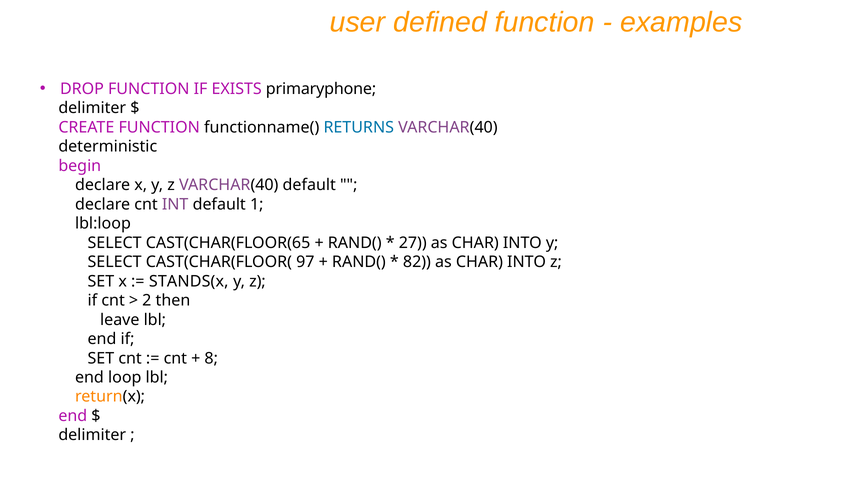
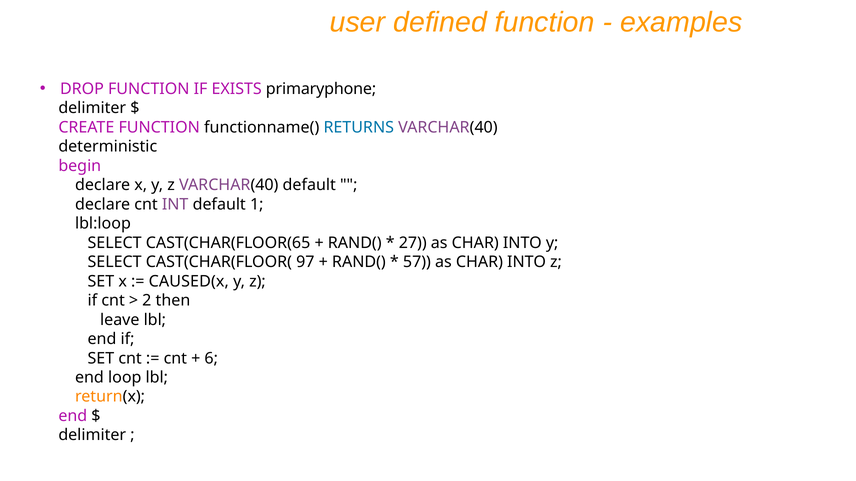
82: 82 -> 57
STANDS(x: STANDS(x -> CAUSED(x
8: 8 -> 6
